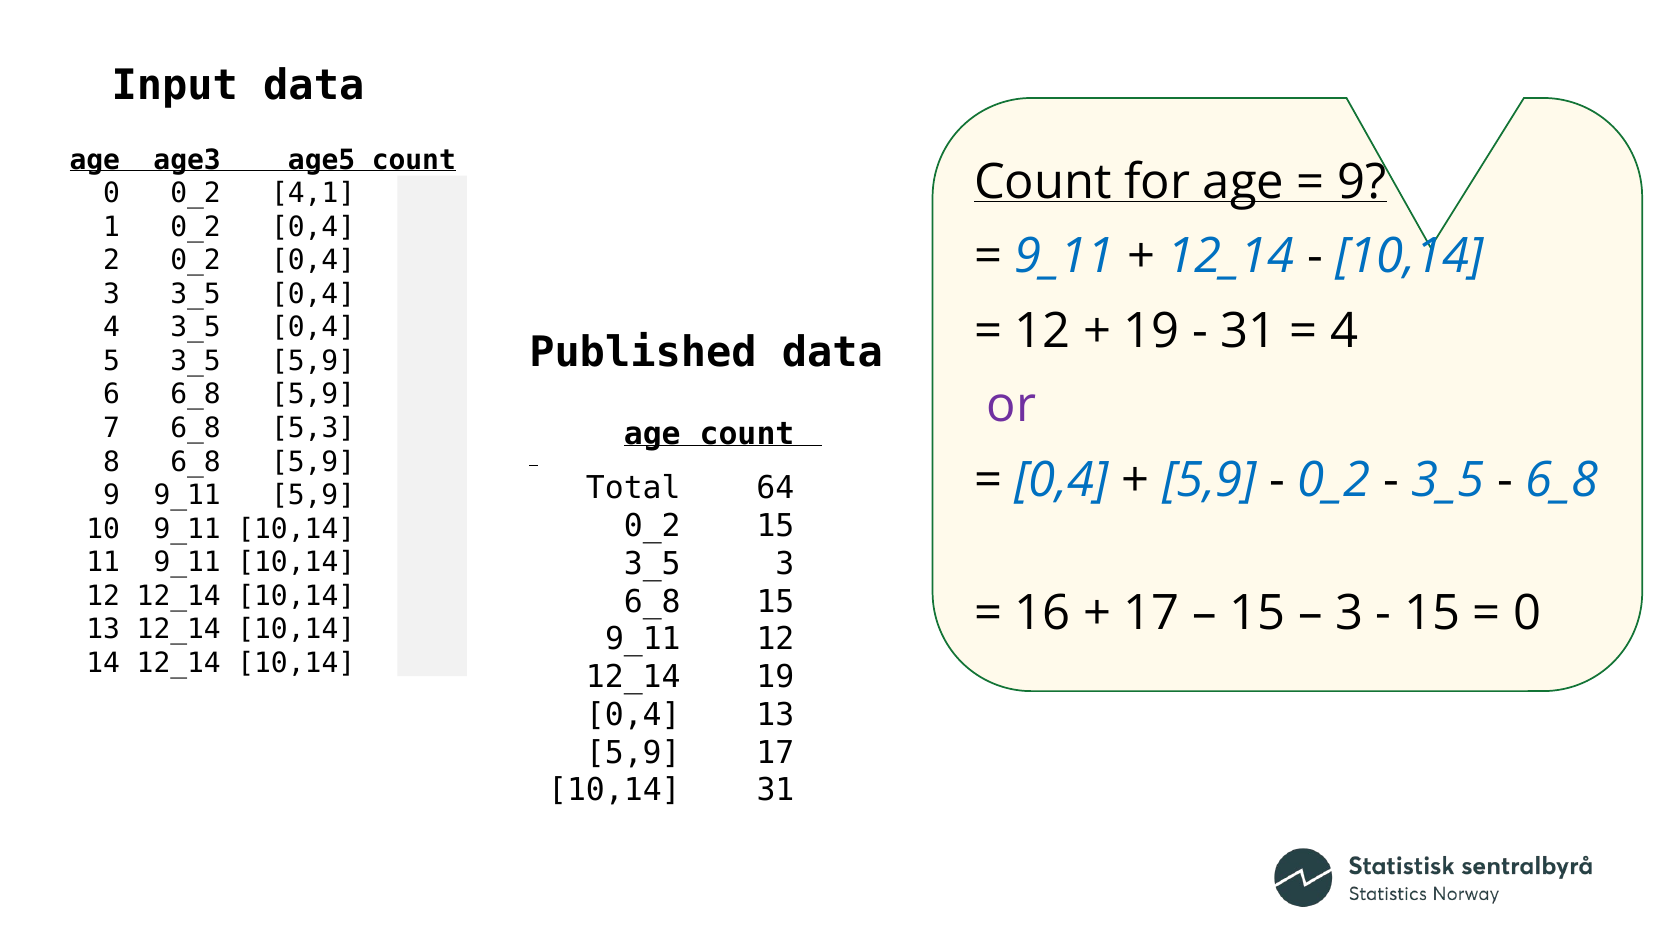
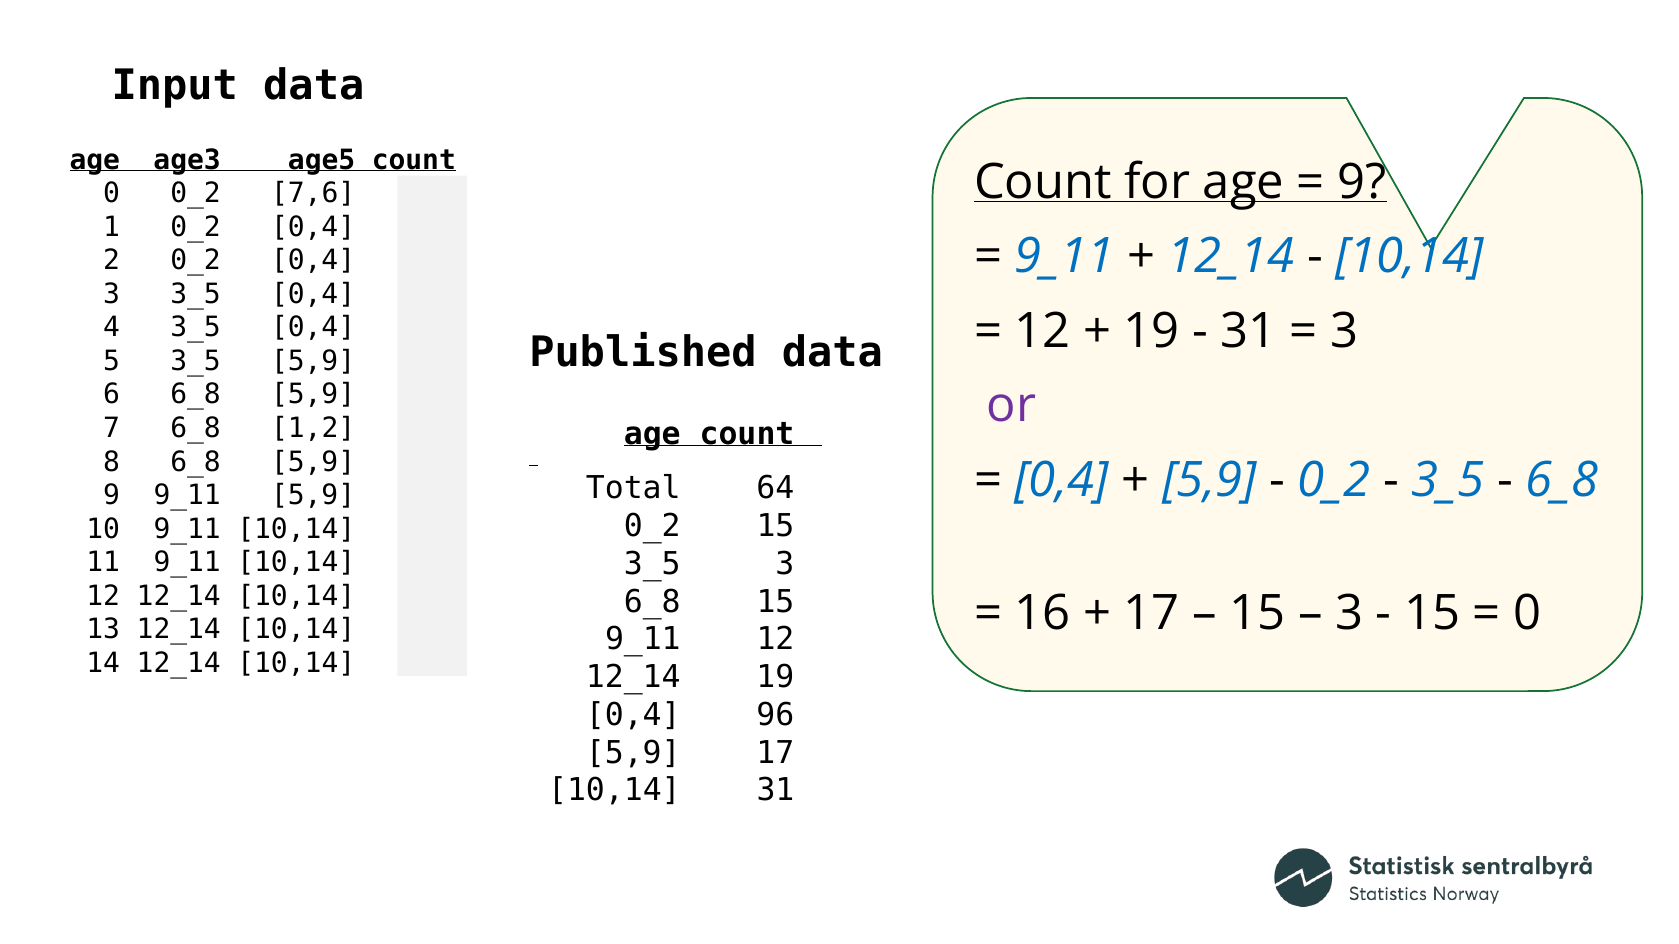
4,1: 4,1 -> 7,6
4 at (1344, 331): 4 -> 3
5,3: 5,3 -> 1,2
0,4 13: 13 -> 96
